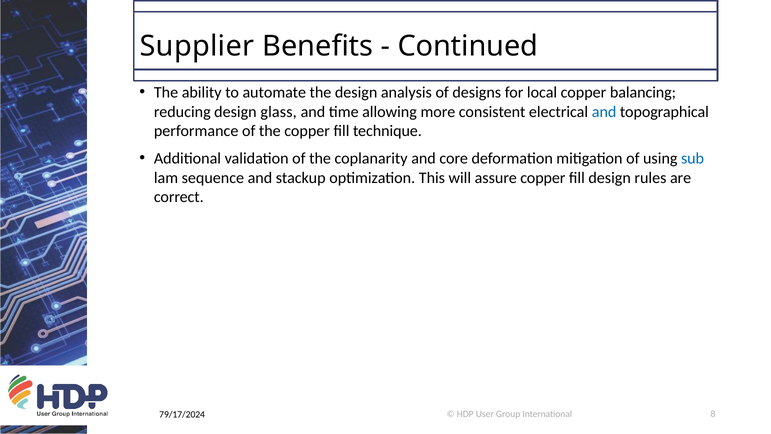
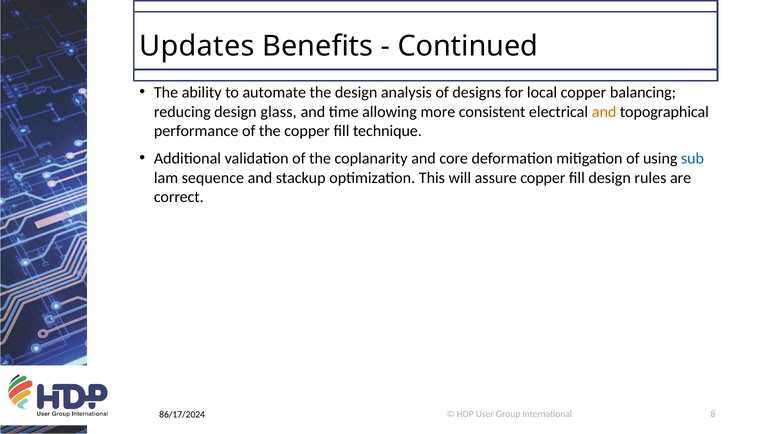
Supplier: Supplier -> Updates
and at (604, 112) colour: blue -> orange
79/17/2024: 79/17/2024 -> 86/17/2024
